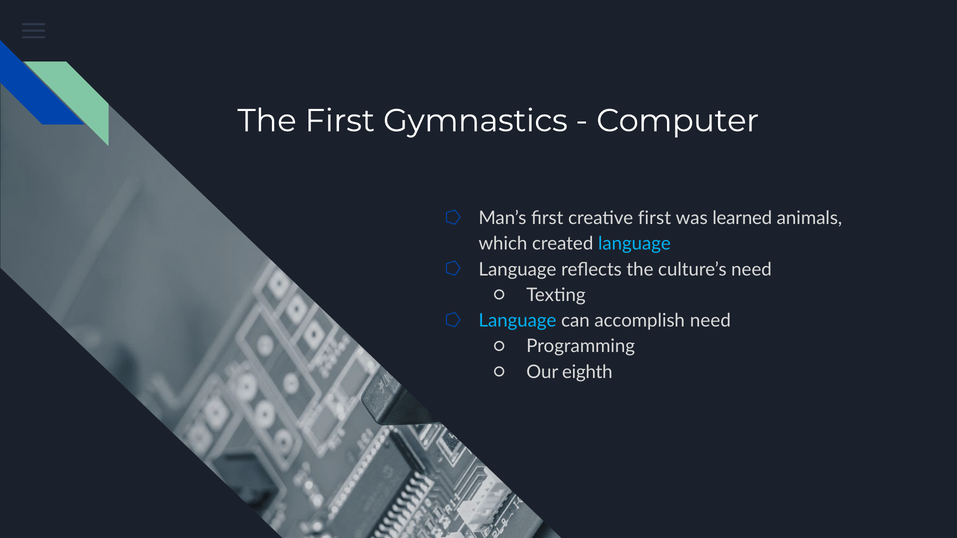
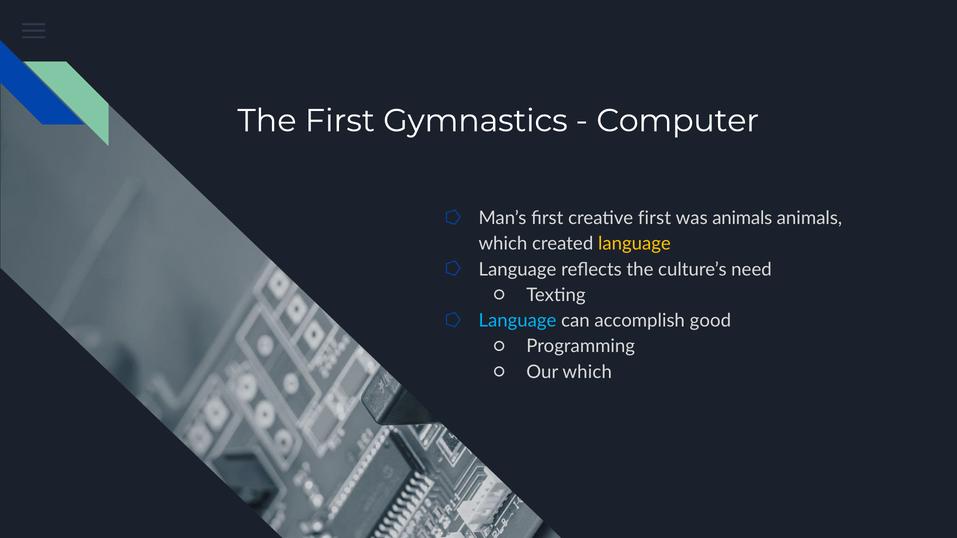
was learned: learned -> animals
language at (634, 244) colour: light blue -> yellow
accomplish need: need -> good
Our eighth: eighth -> which
